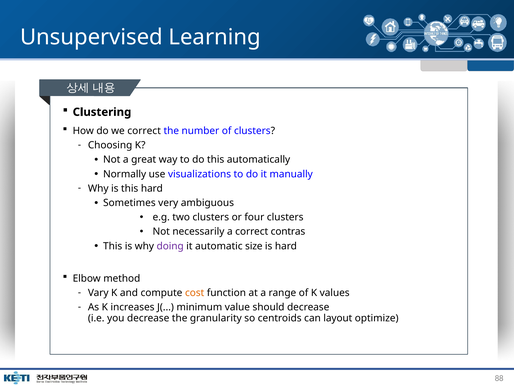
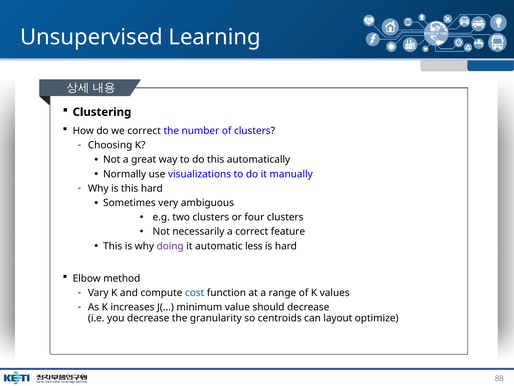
contras: contras -> feature
size: size -> less
cost colour: orange -> blue
